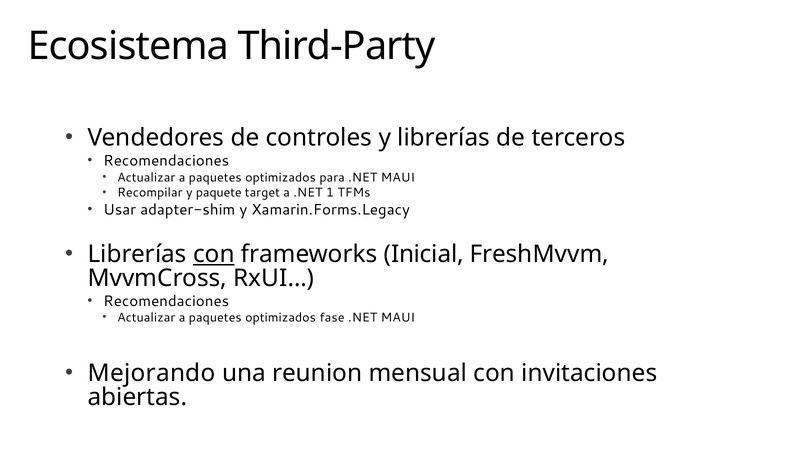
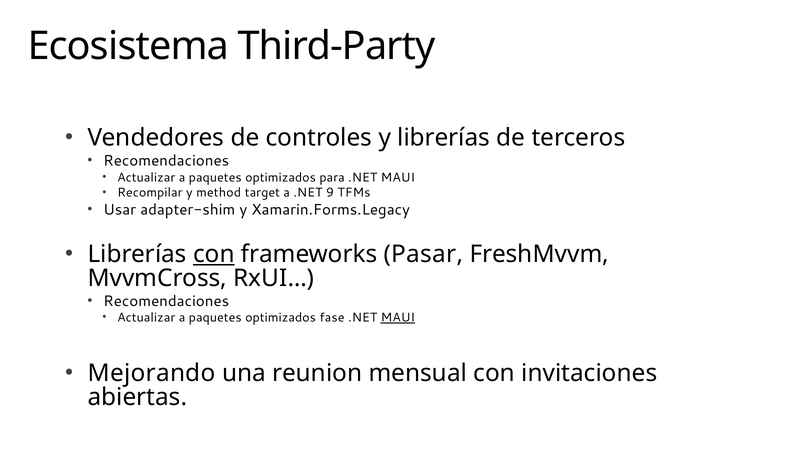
paquete: paquete -> method
1: 1 -> 9
Inicial: Inicial -> Pasar
MAUI at (398, 318) underline: none -> present
